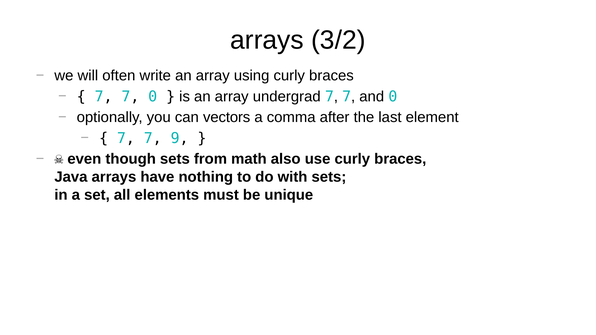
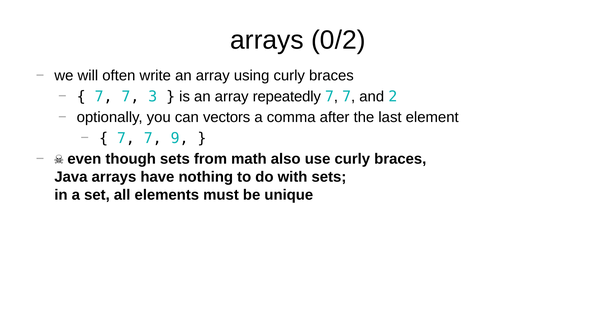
3/2: 3/2 -> 0/2
7 0: 0 -> 3
undergrad: undergrad -> repeatedly
and 0: 0 -> 2
